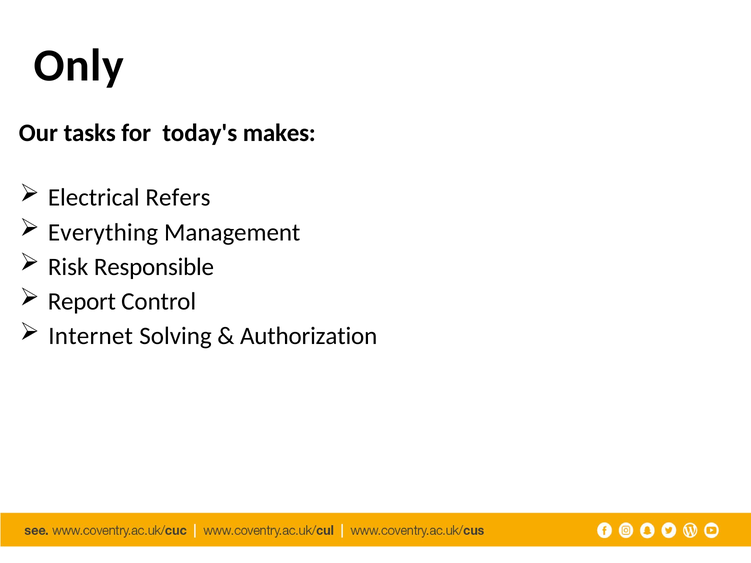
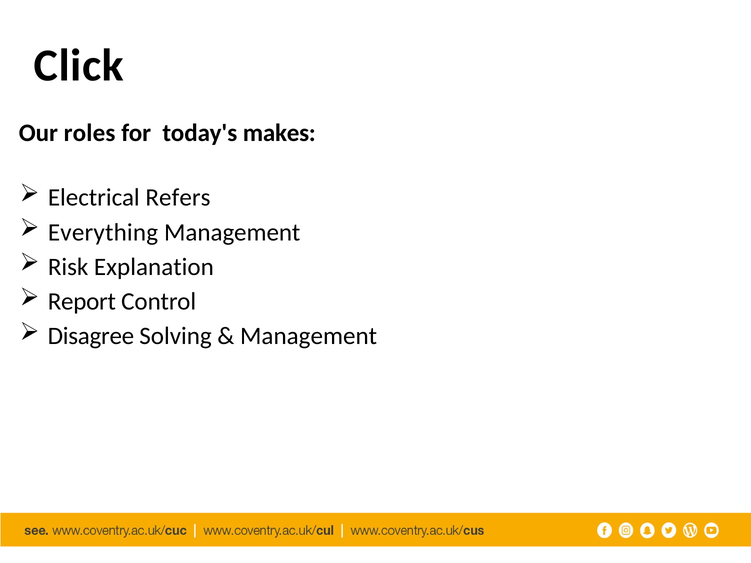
Only: Only -> Click
tasks: tasks -> roles
Responsible: Responsible -> Explanation
Internet: Internet -> Disagree
Authorization at (309, 336): Authorization -> Management
